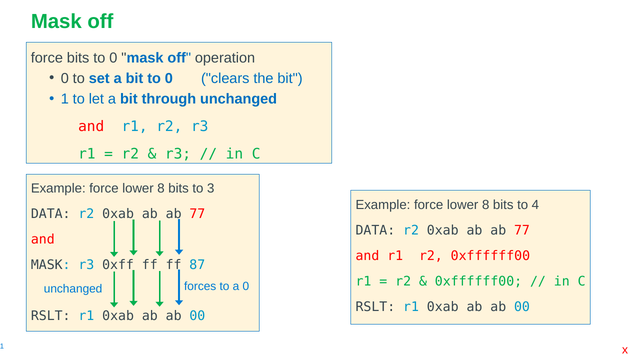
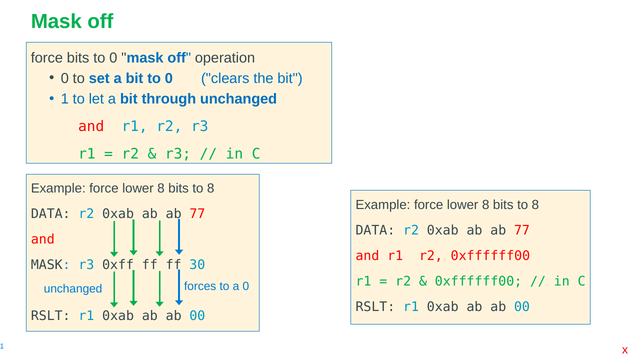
3 at (211, 188): 3 -> 8
4 at (535, 205): 4 -> 8
87: 87 -> 30
